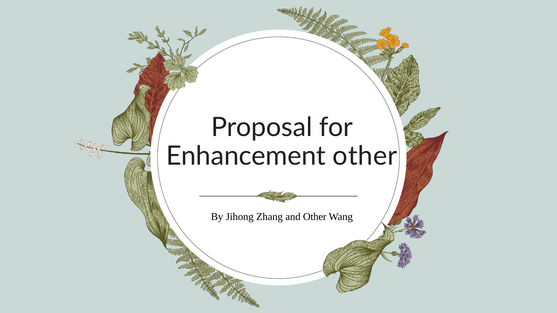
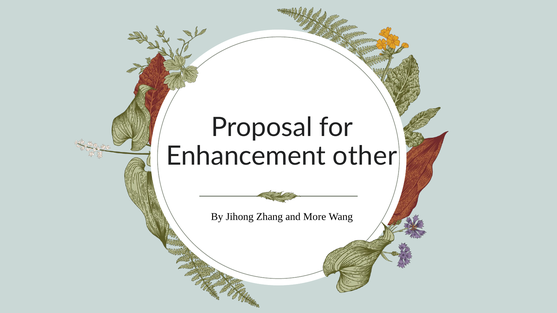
and Other: Other -> More
